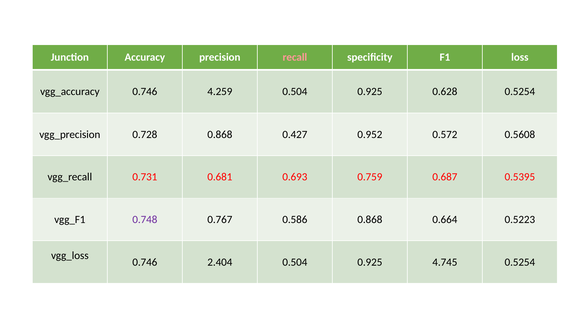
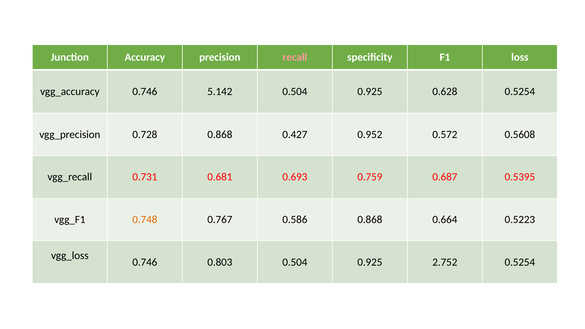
4.259: 4.259 -> 5.142
0.748 colour: purple -> orange
2.404: 2.404 -> 0.803
4.745: 4.745 -> 2.752
